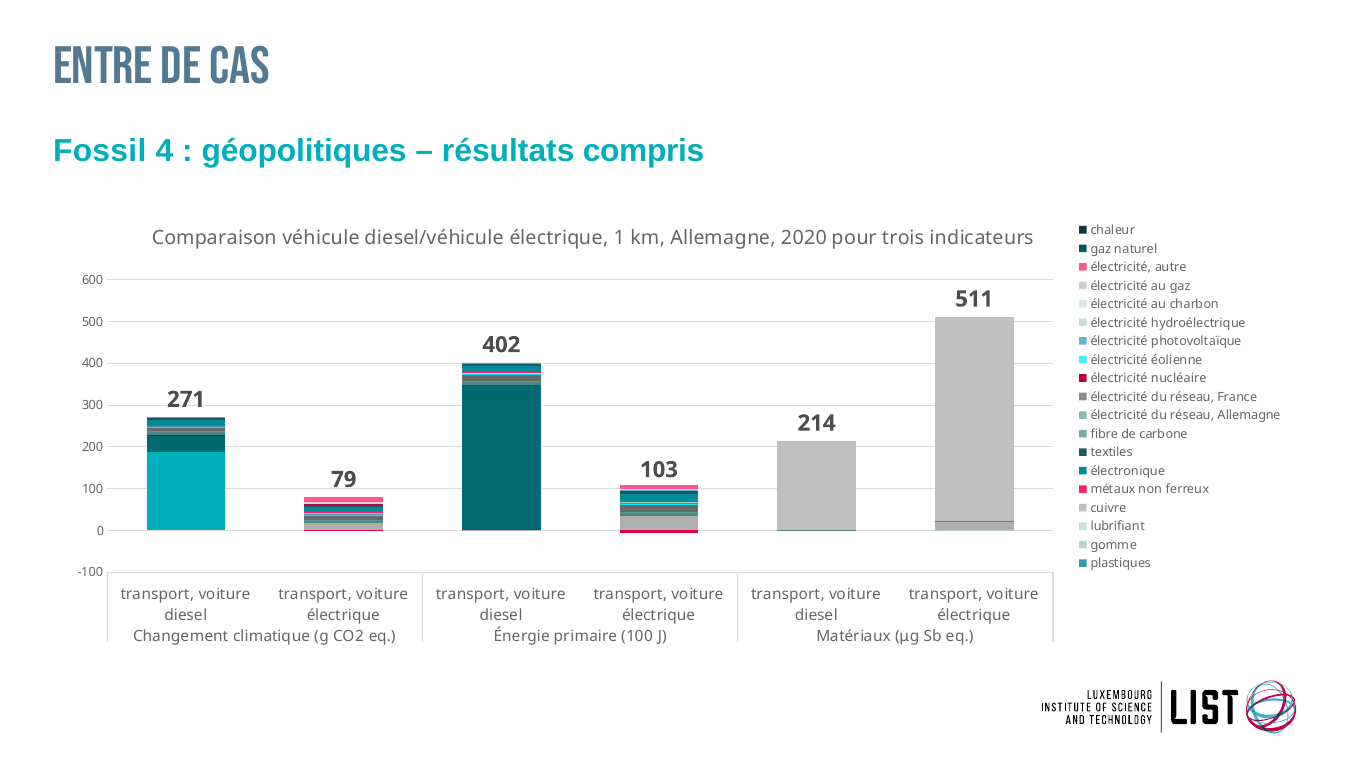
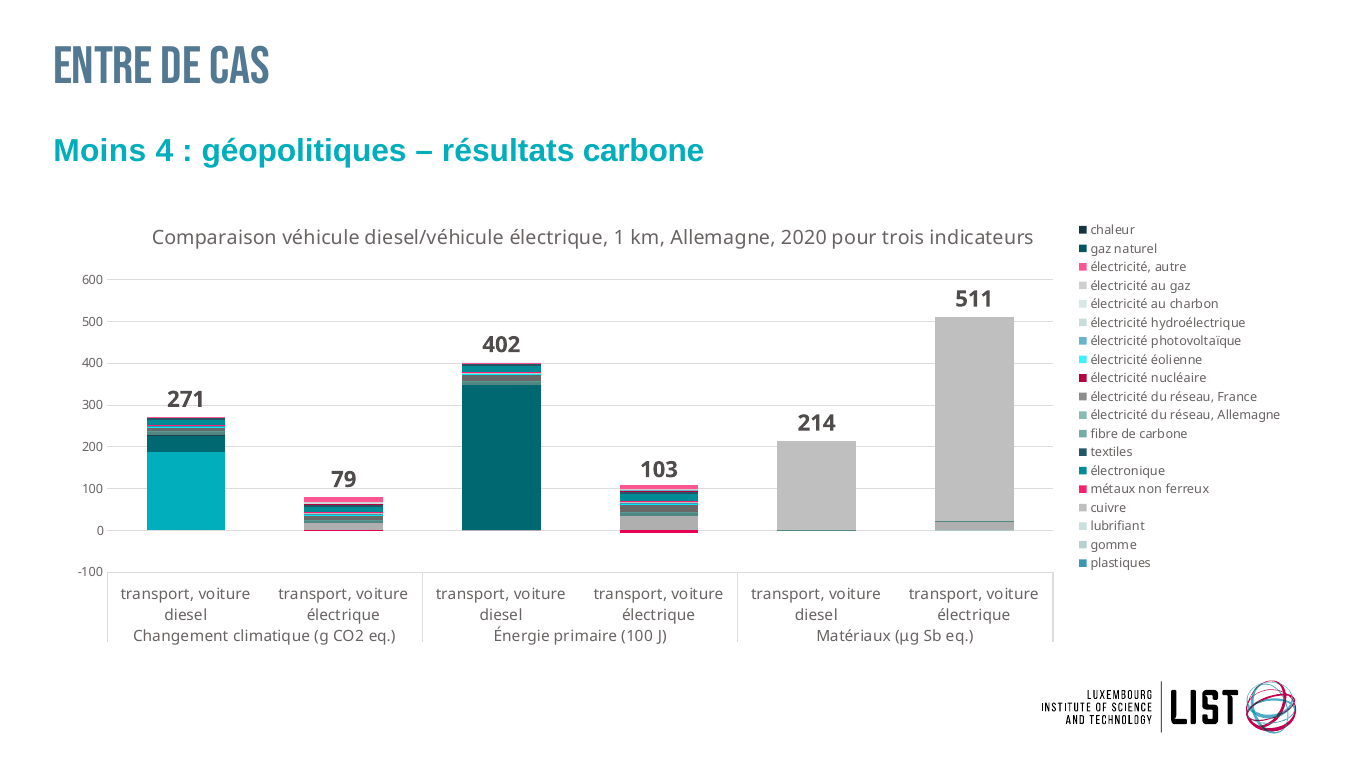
Fossil: Fossil -> Moins
résultats compris: compris -> carbone
